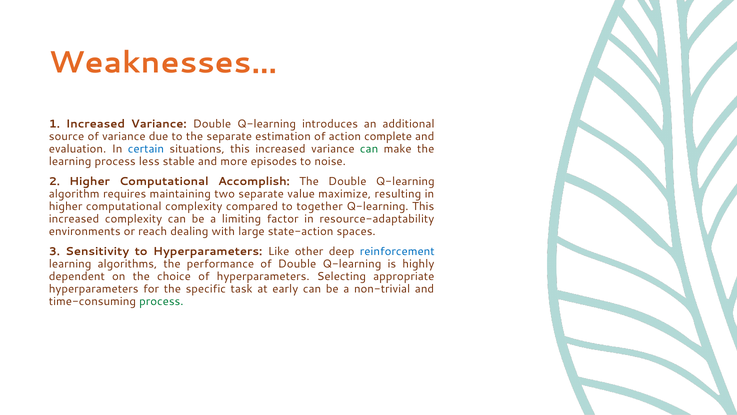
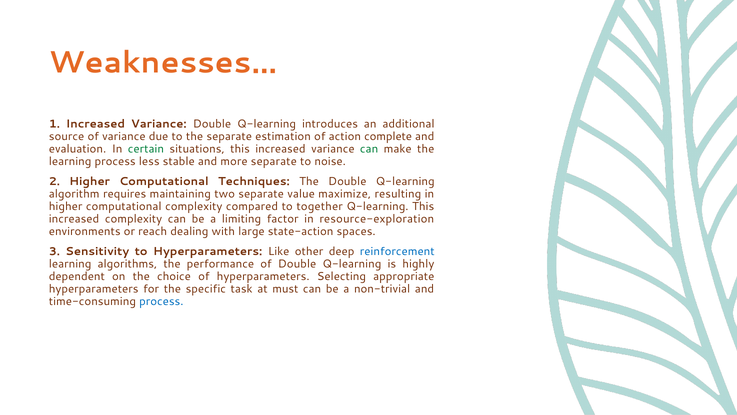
certain colour: blue -> green
more episodes: episodes -> separate
Accomplish: Accomplish -> Techniques
resource-adaptability: resource-adaptability -> resource-exploration
early: early -> must
process at (161, 301) colour: green -> blue
